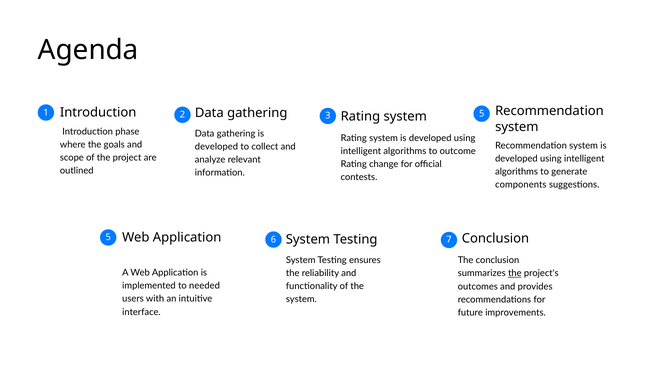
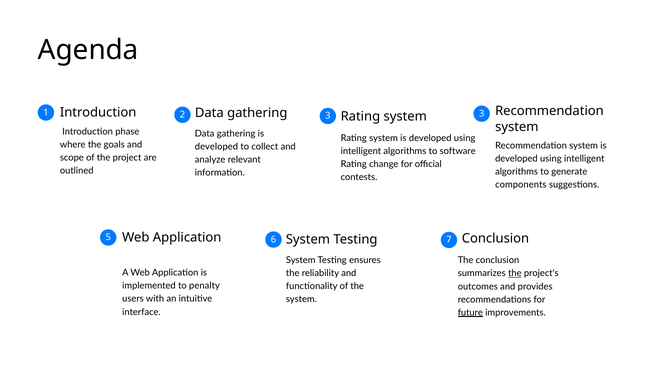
2 5: 5 -> 3
outcome: outcome -> software
needed: needed -> penalty
future underline: none -> present
